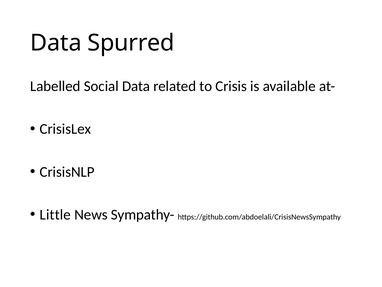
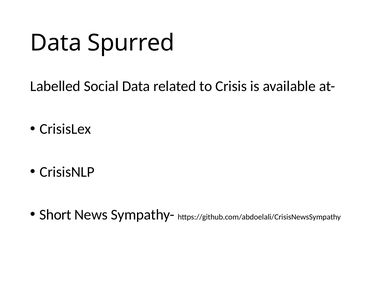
Little: Little -> Short
